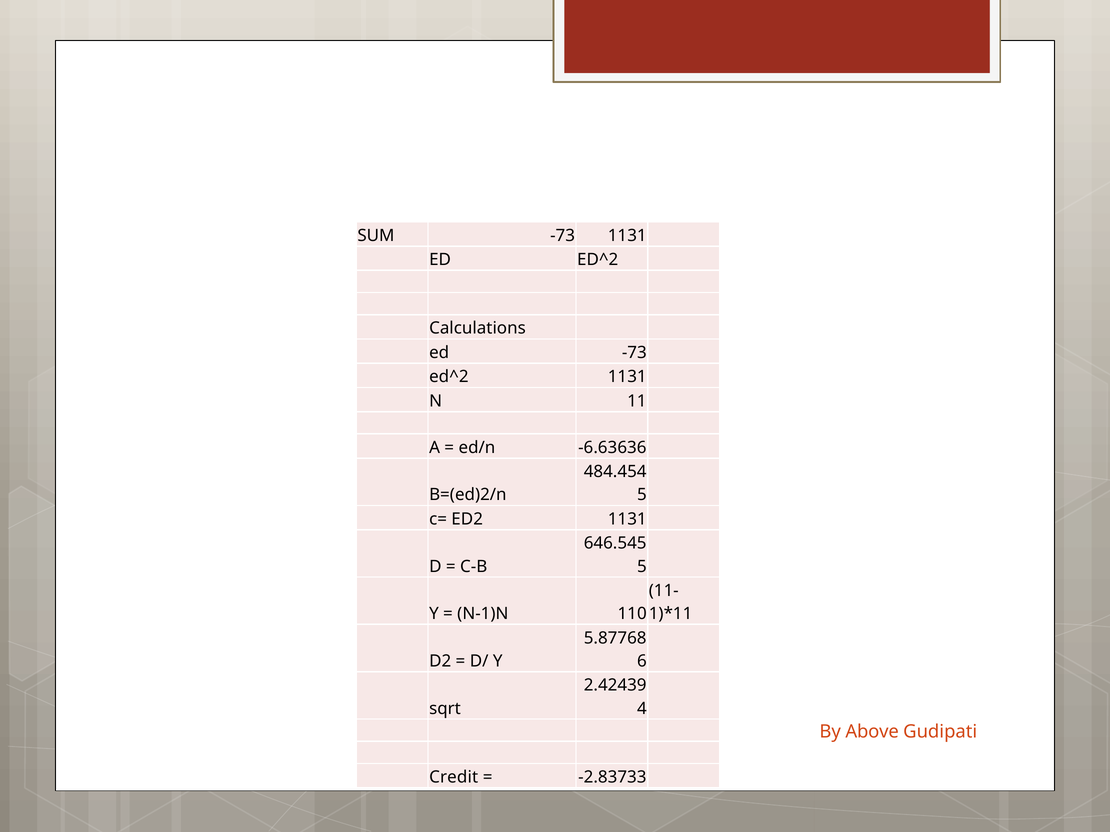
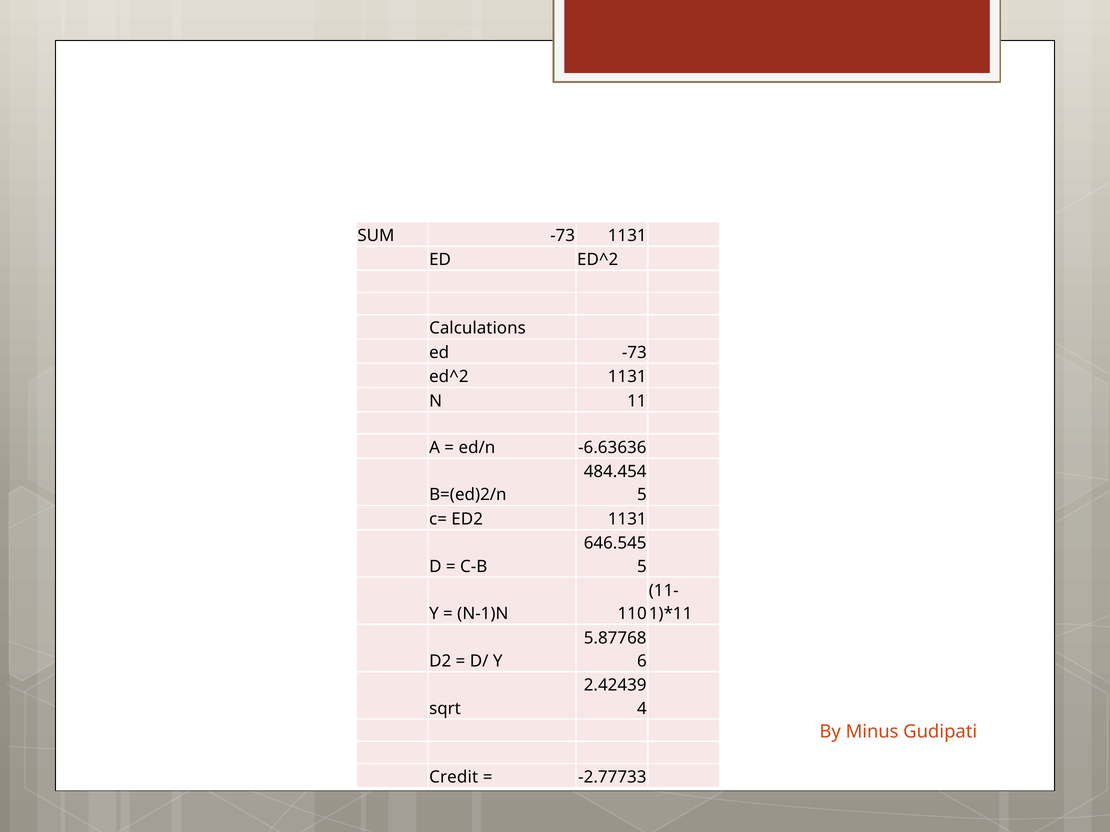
Above: Above -> Minus
-2.83733: -2.83733 -> -2.77733
